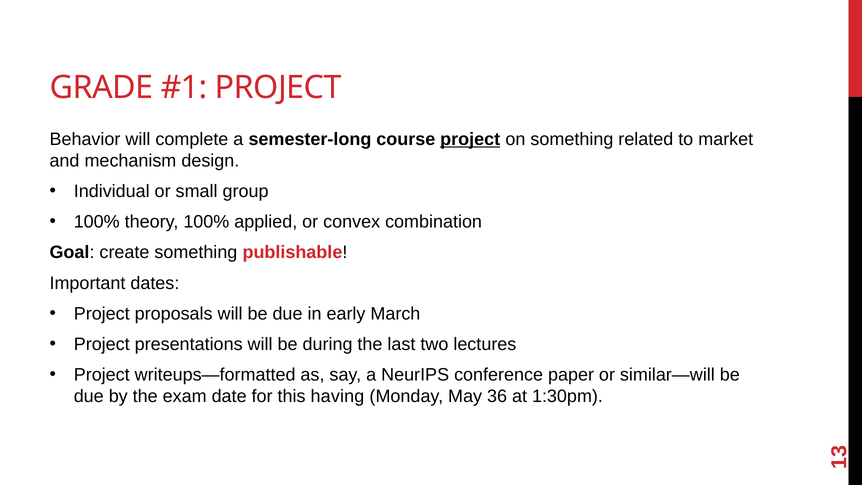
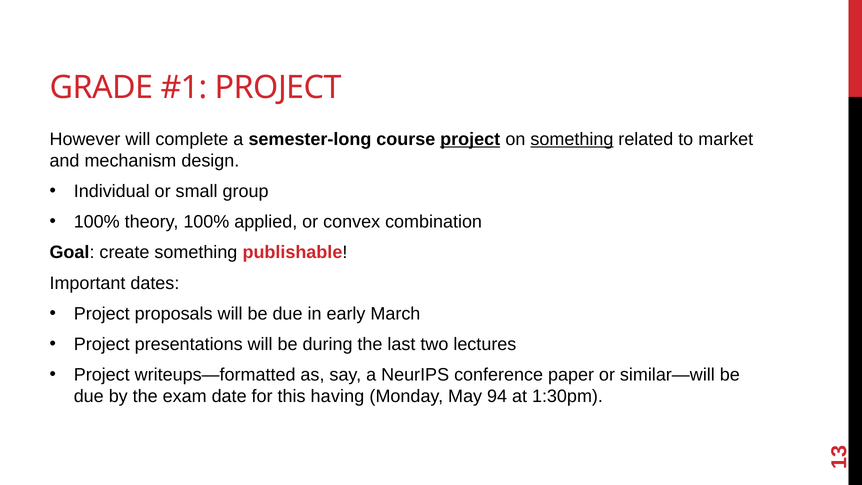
Behavior: Behavior -> However
something at (572, 139) underline: none -> present
36: 36 -> 94
